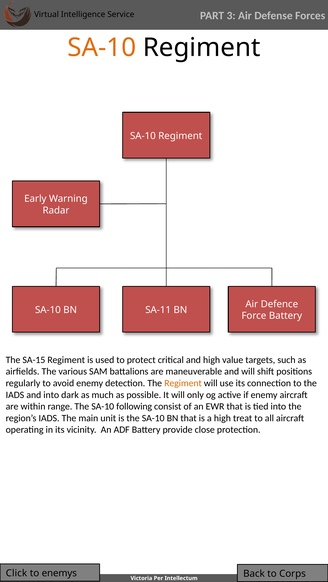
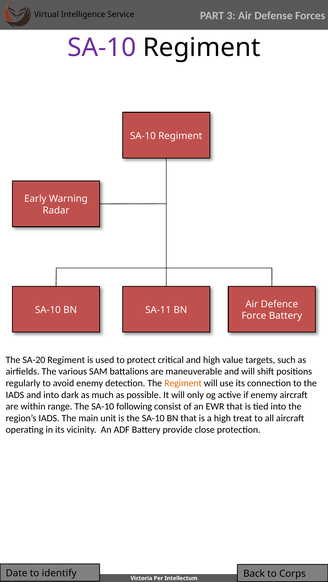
SA-10 at (102, 48) colour: orange -> purple
SA-15: SA-15 -> SA-20
Click: Click -> Date
enemys: enemys -> identify
